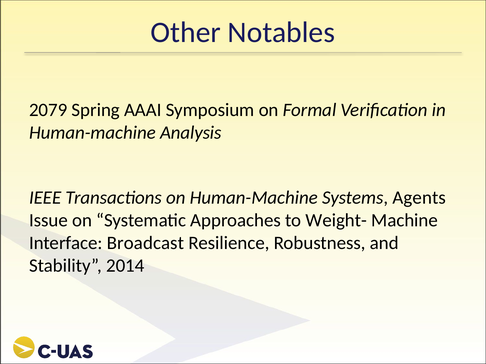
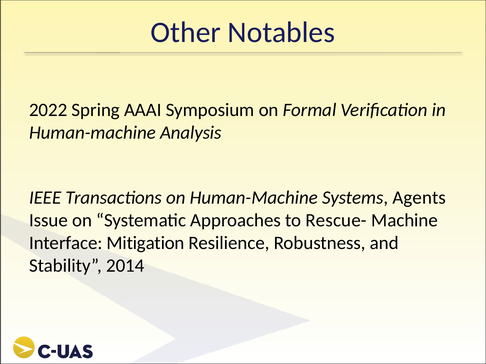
2079: 2079 -> 2022
Weight-: Weight- -> Rescue-
Broadcast: Broadcast -> Mitigation
